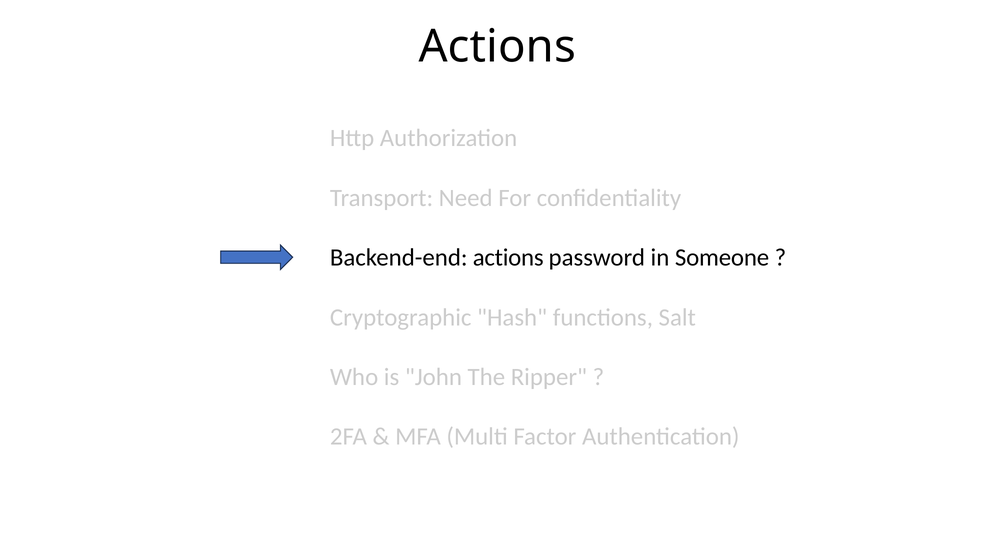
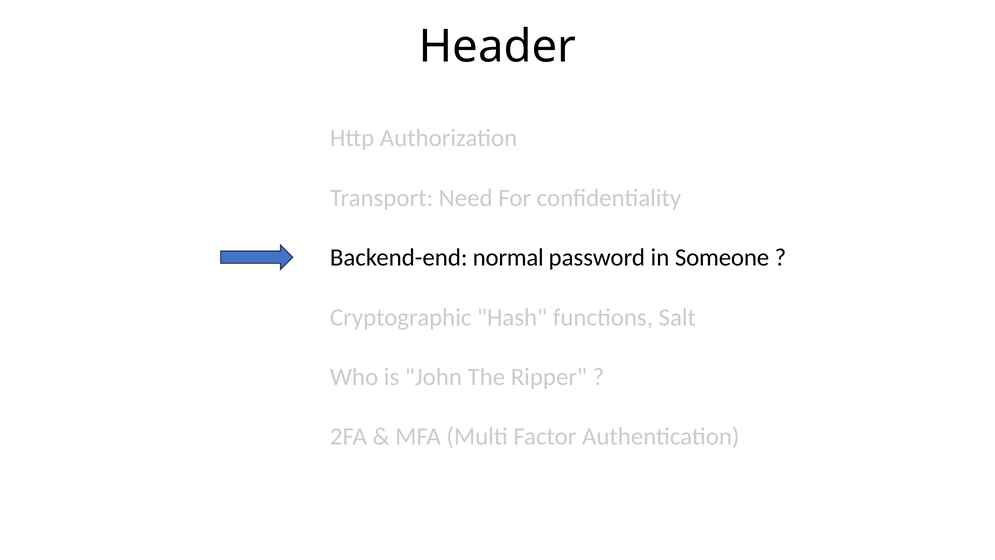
Actions at (497, 47): Actions -> Header
Backend-end actions: actions -> normal
